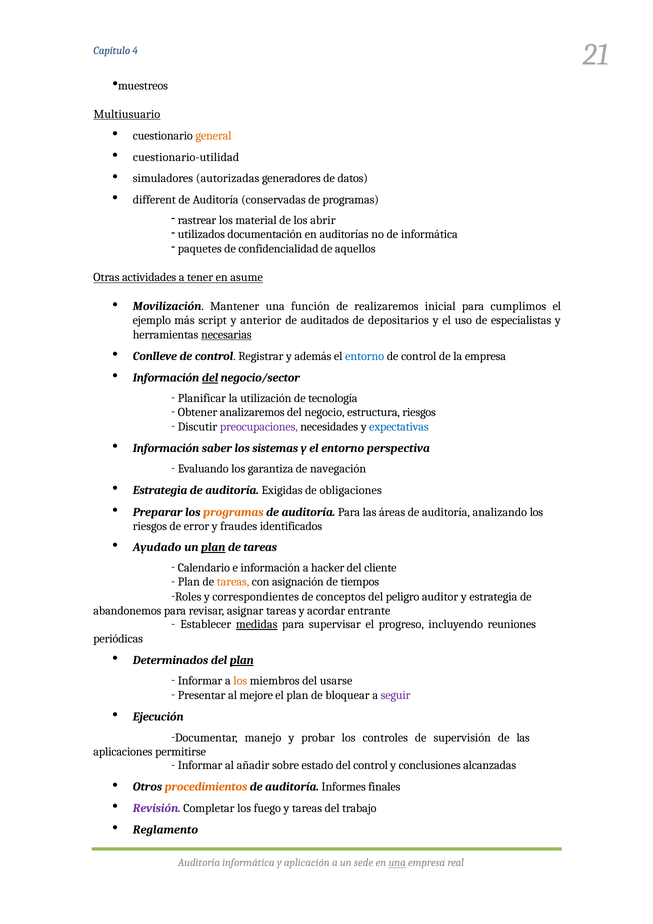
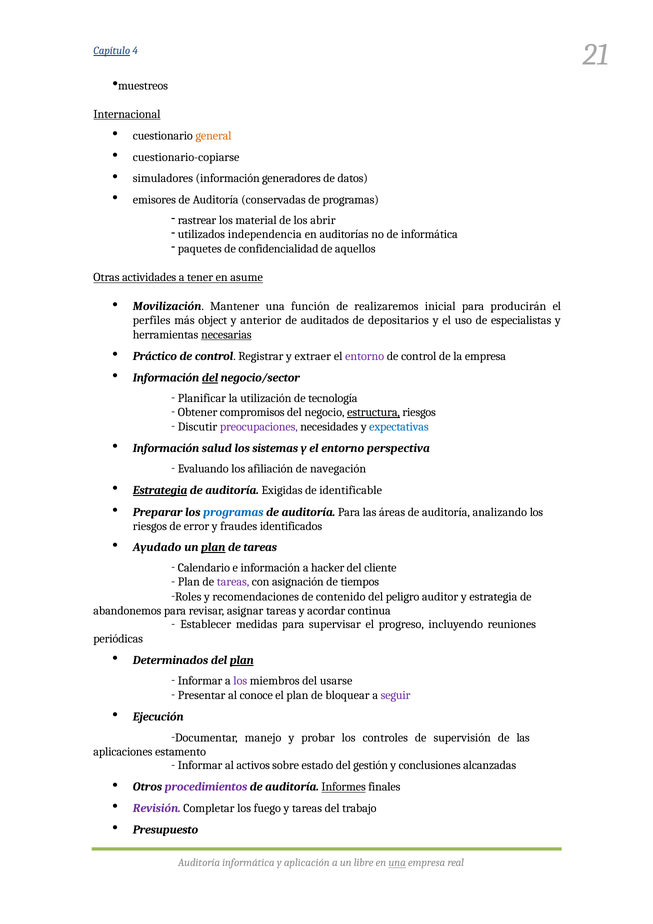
Capítulo underline: none -> present
Multiusuario: Multiusuario -> Internacional
cuestionario-utilidad: cuestionario-utilidad -> cuestionario-copiarse
simuladores autorizadas: autorizadas -> información
different: different -> emisores
documentación: documentación -> independencia
cumplimos: cumplimos -> producirán
ejemplo: ejemplo -> perfiles
script: script -> object
Conlleve: Conlleve -> Práctico
además: además -> extraer
entorno at (365, 356) colour: blue -> purple
analizaremos: analizaremos -> compromisos
estructura underline: none -> present
saber: saber -> salud
garantiza: garantiza -> afiliación
Estrategia at (160, 490) underline: none -> present
obligaciones: obligaciones -> identificable
programas at (233, 512) colour: orange -> blue
tareas at (233, 582) colour: orange -> purple
correspondientes: correspondientes -> recomendaciones
conceptos: conceptos -> contenido
entrante: entrante -> continua
medidas underline: present -> none
los at (240, 681) colour: orange -> purple
mejore: mejore -> conoce
permitirse: permitirse -> estamento
añadir: añadir -> activos
del control: control -> gestión
procedimientos colour: orange -> purple
Informes underline: none -> present
Reglamento: Reglamento -> Presupuesto
sede: sede -> libre
